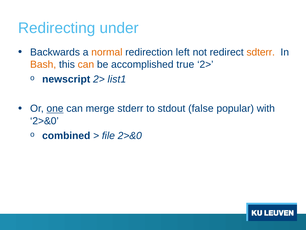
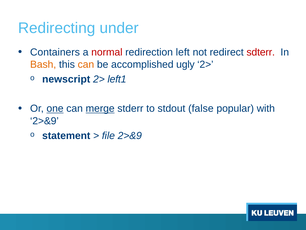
Backwards: Backwards -> Containers
normal colour: orange -> red
sdterr colour: orange -> red
true: true -> ugly
list1: list1 -> left1
merge underline: none -> present
2>&0 at (44, 121): 2>&0 -> 2>&9
combined: combined -> statement
file 2>&0: 2>&0 -> 2>&9
